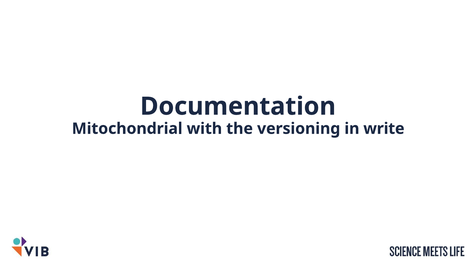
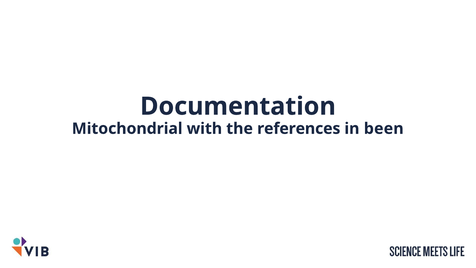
versioning: versioning -> references
write: write -> been
